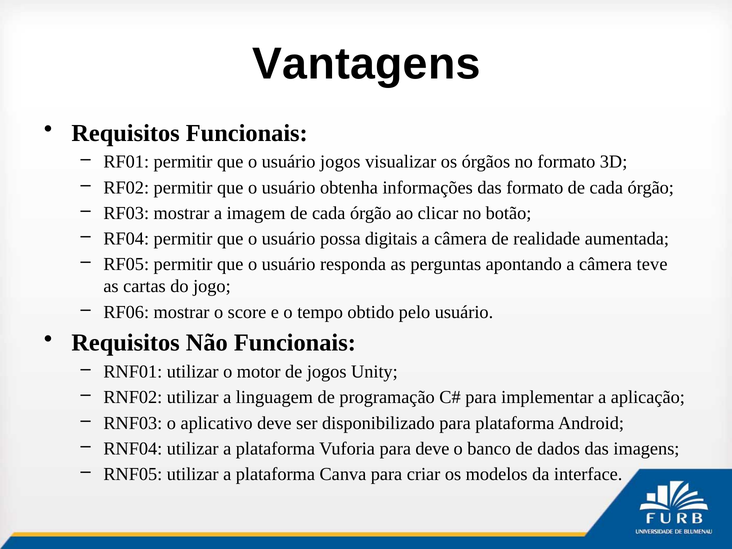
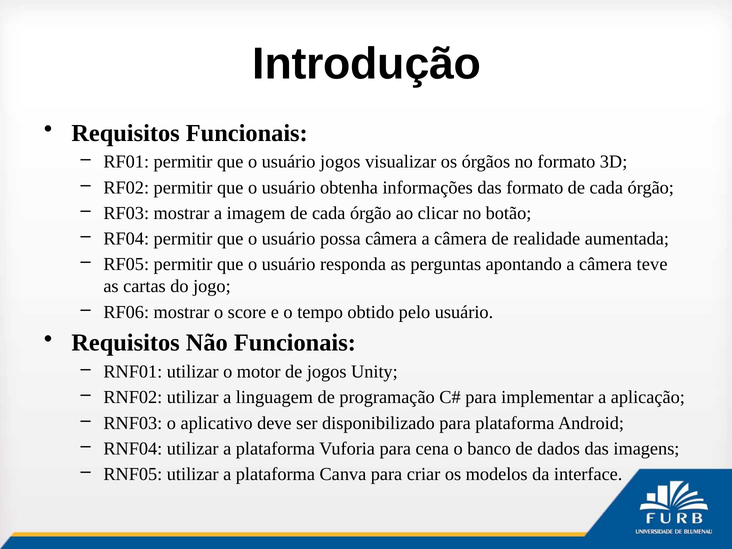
Vantagens: Vantagens -> Introdução
possa digitais: digitais -> câmera
para deve: deve -> cena
